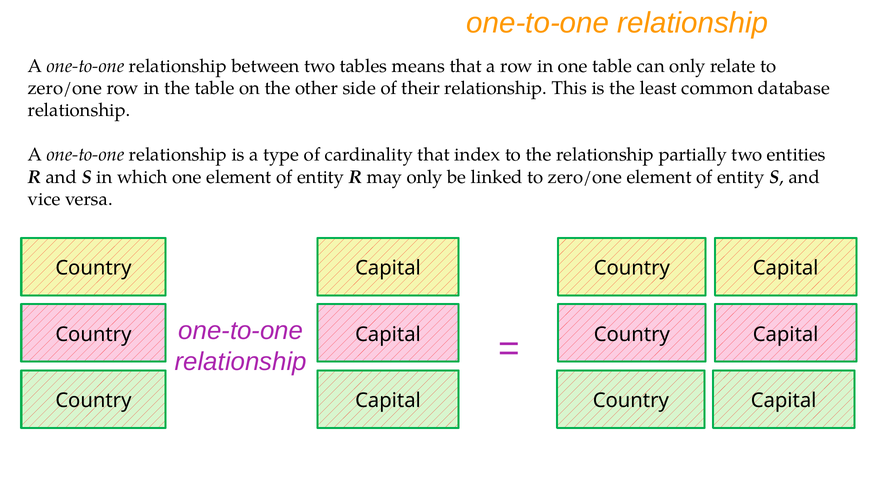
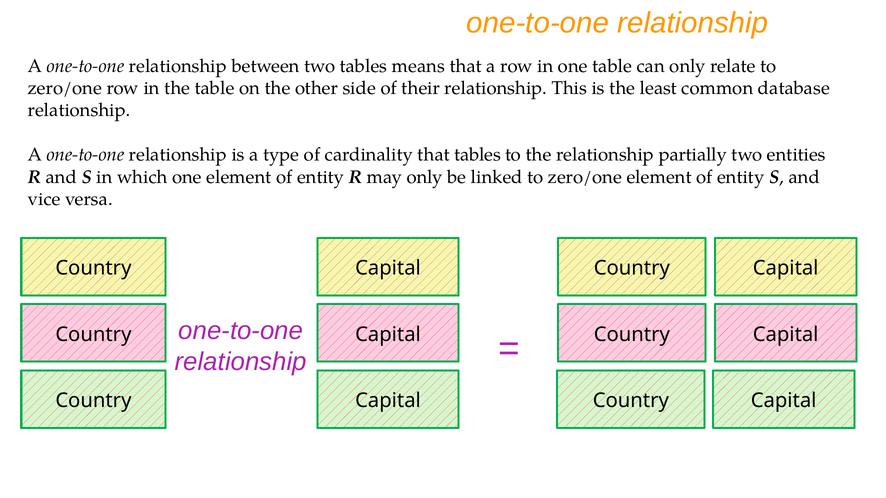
that index: index -> tables
